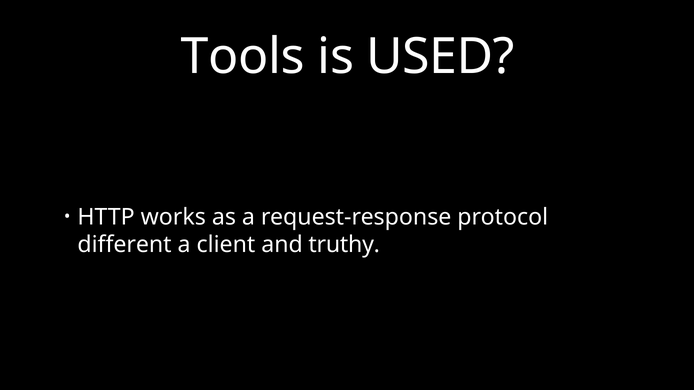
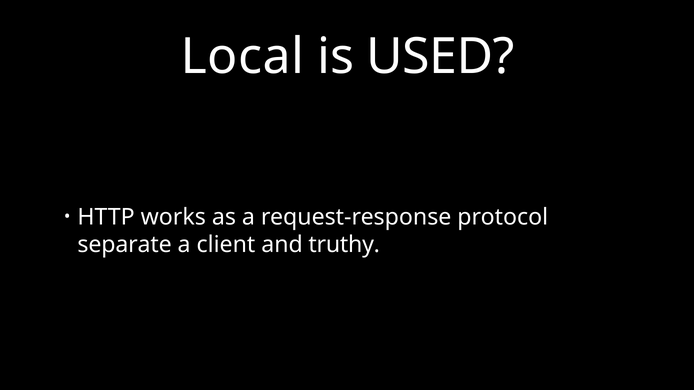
Tools: Tools -> Local
different: different -> separate
